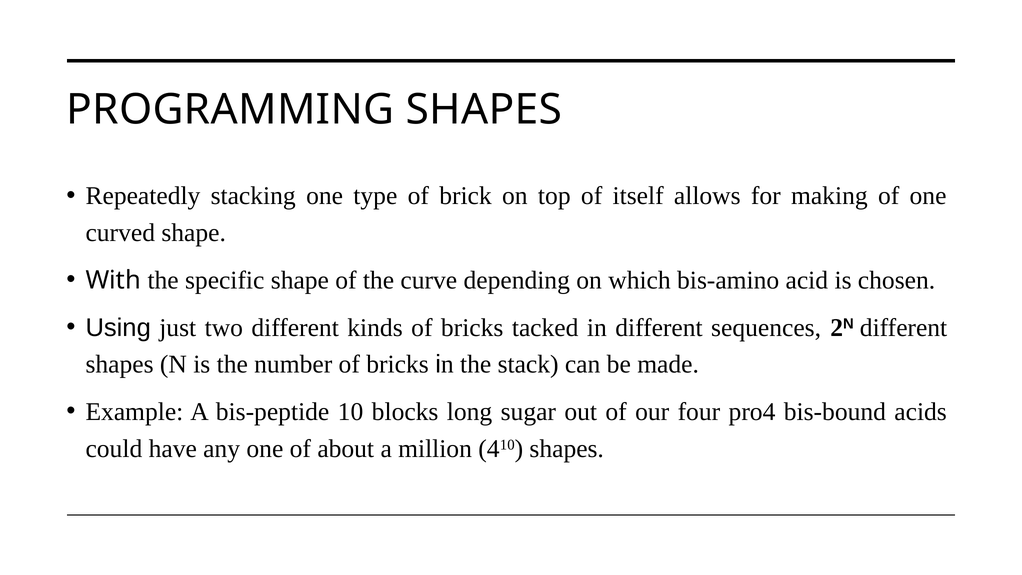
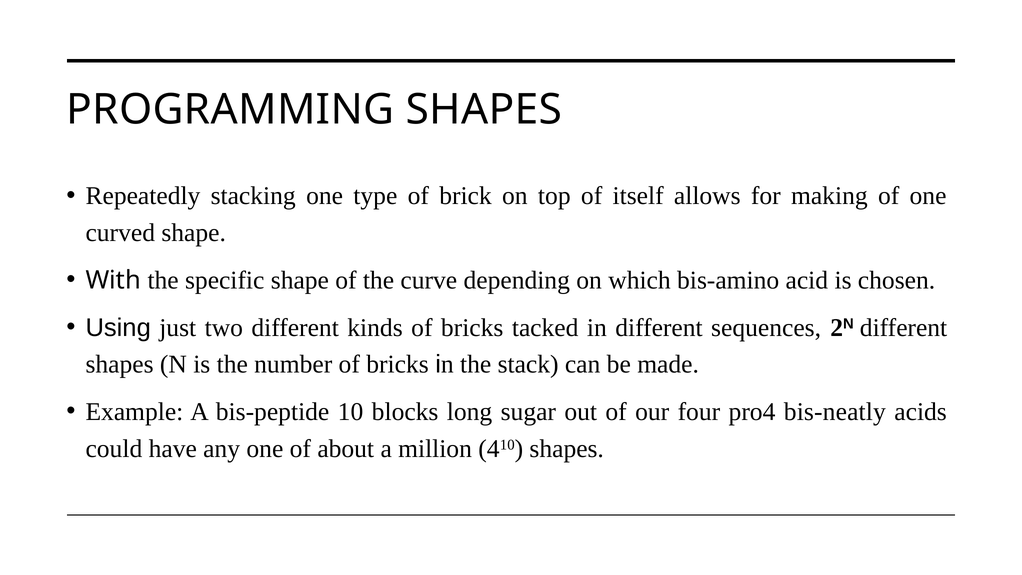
bis-bound: bis-bound -> bis-neatly
